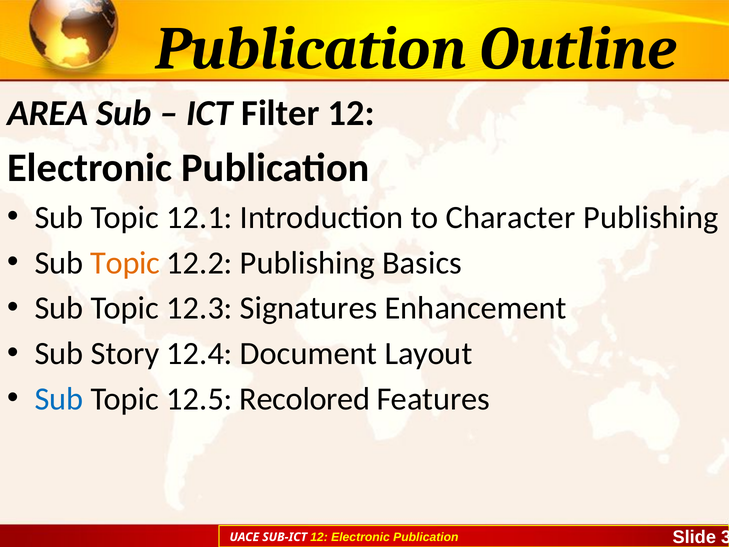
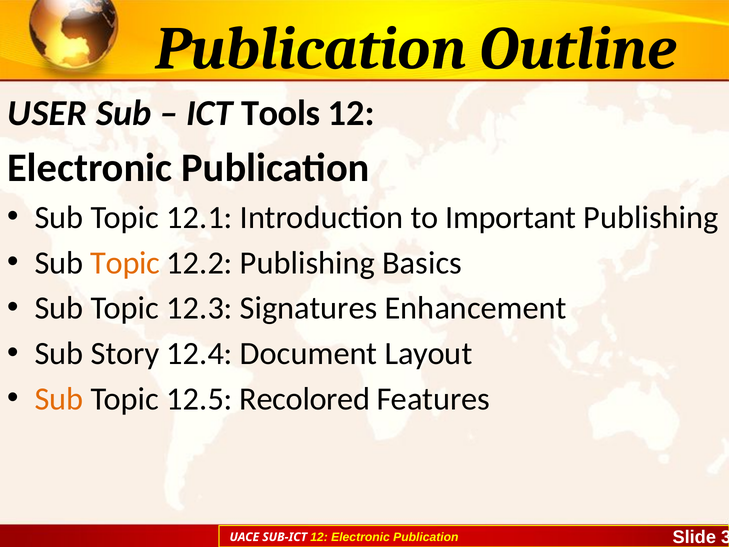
AREA: AREA -> USER
Filter: Filter -> Tools
Character: Character -> Important
Sub at (59, 399) colour: blue -> orange
